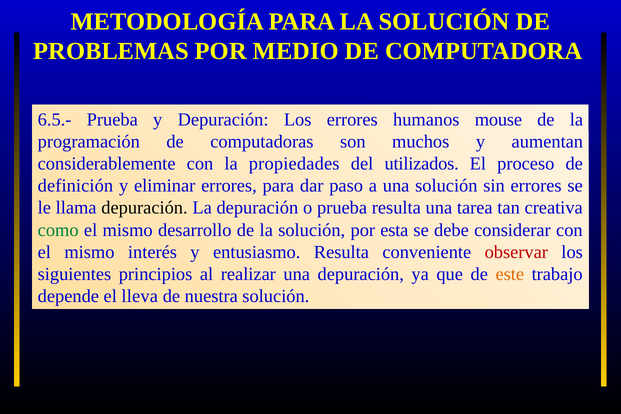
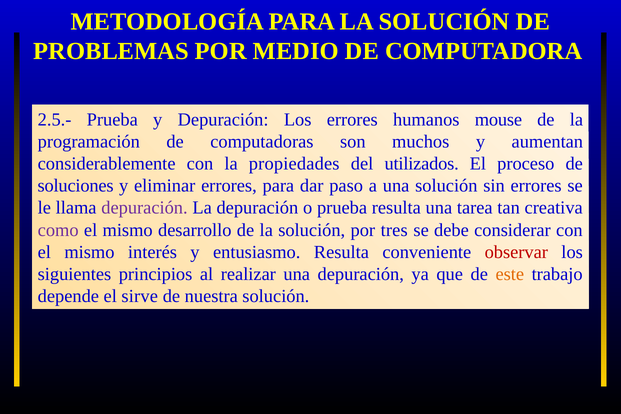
6.5.-: 6.5.- -> 2.5.-
definición: definición -> soluciones
depuración at (144, 208) colour: black -> purple
como colour: green -> purple
esta: esta -> tres
lleva: lleva -> sirve
